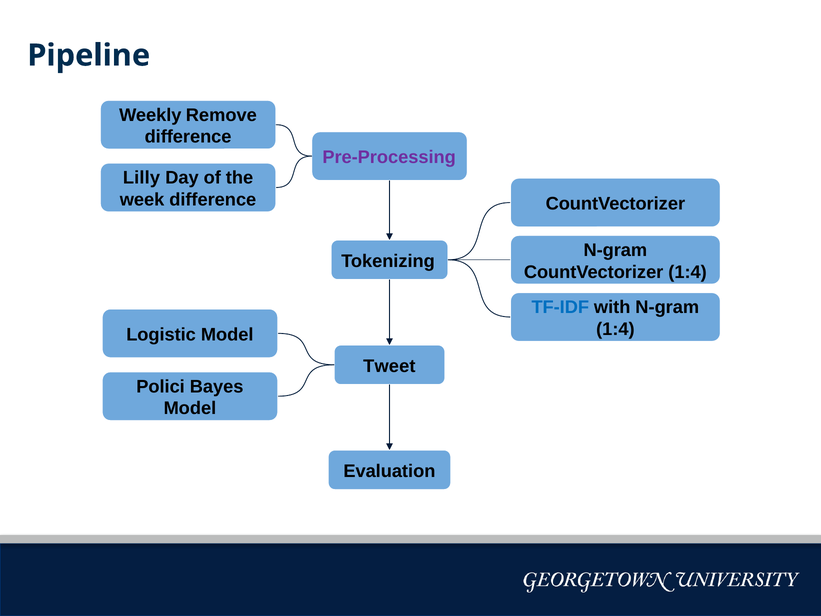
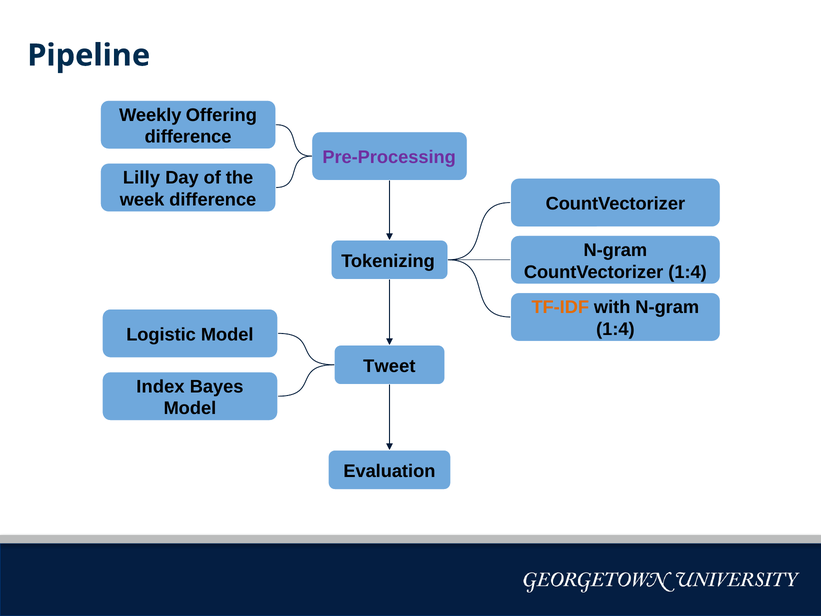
Remove: Remove -> Offering
TF-IDF colour: blue -> orange
Polici: Polici -> Index
